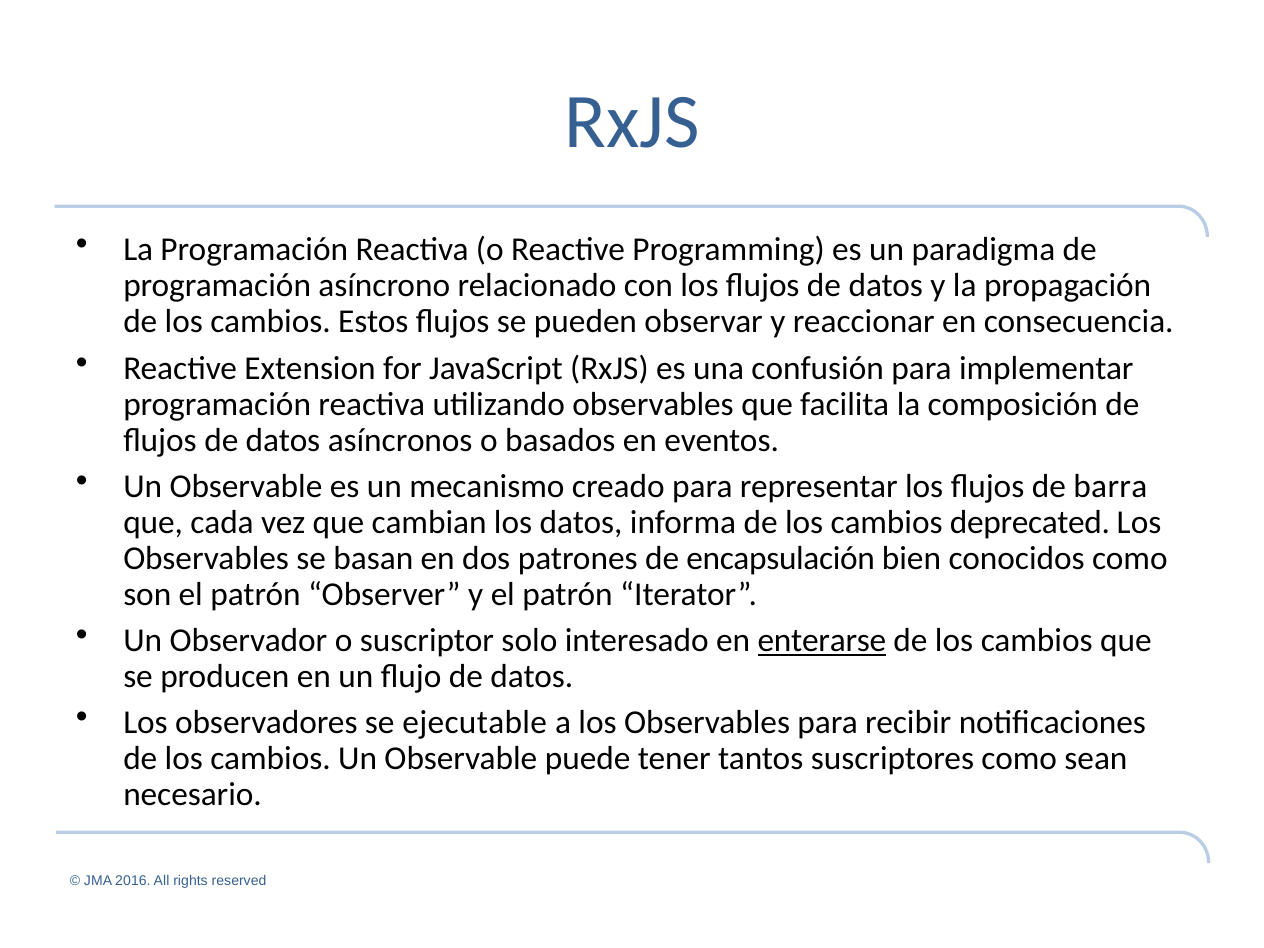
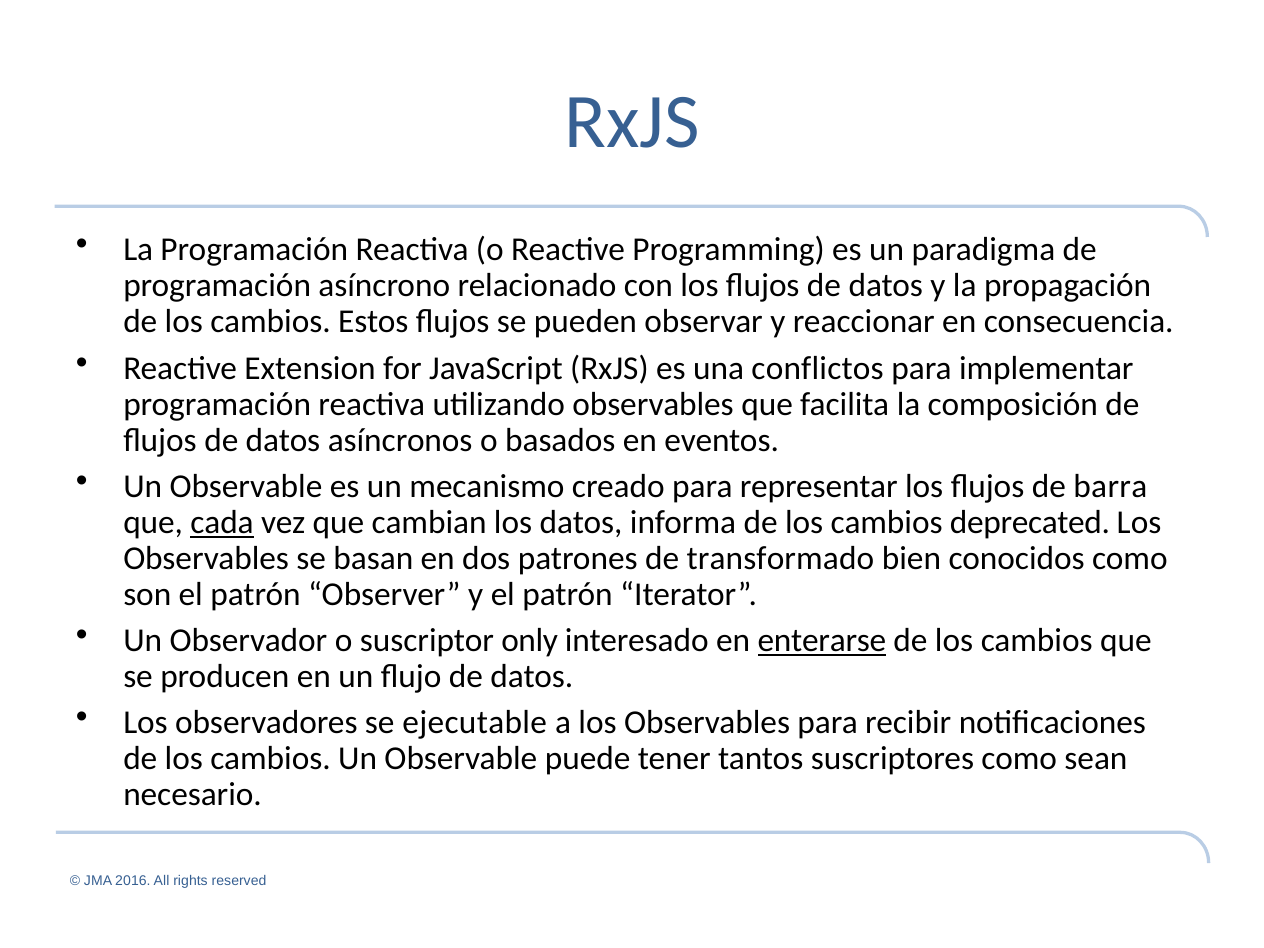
confusión: confusión -> conflictos
cada underline: none -> present
encapsulación: encapsulación -> transformado
solo: solo -> only
